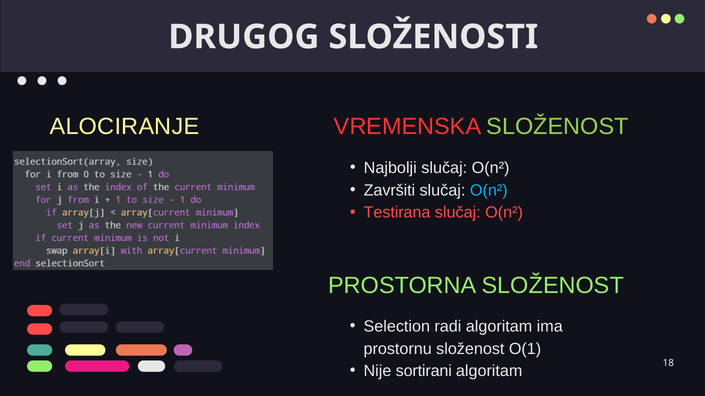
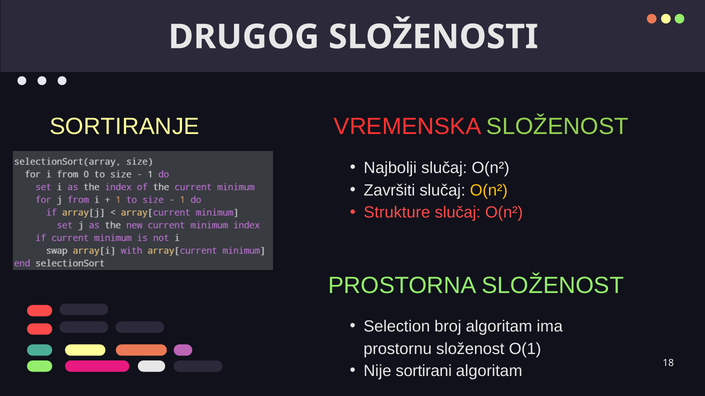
ALOCIRANJE: ALOCIRANJE -> SORTIRANJE
O(n² at (489, 191) colour: light blue -> yellow
Testirana: Testirana -> Strukture
radi: radi -> broj
